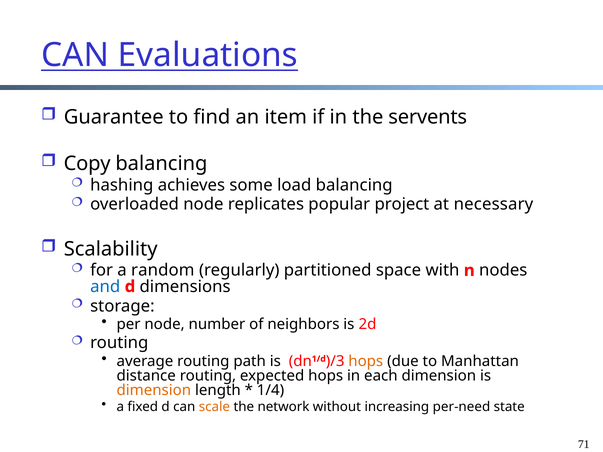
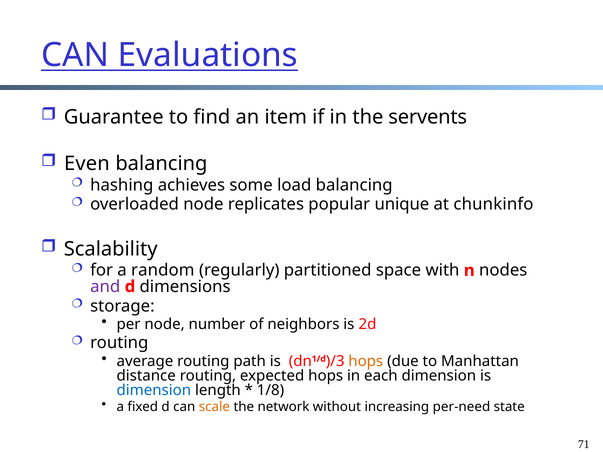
Copy: Copy -> Even
project: project -> unique
necessary: necessary -> chunkinfo
and colour: blue -> purple
dimension at (154, 390) colour: orange -> blue
1/4: 1/4 -> 1/8
